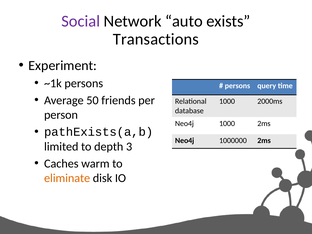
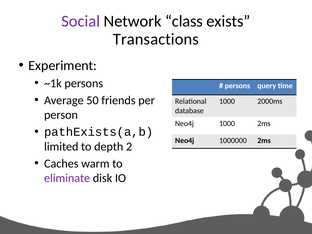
auto: auto -> class
3: 3 -> 2
eliminate colour: orange -> purple
